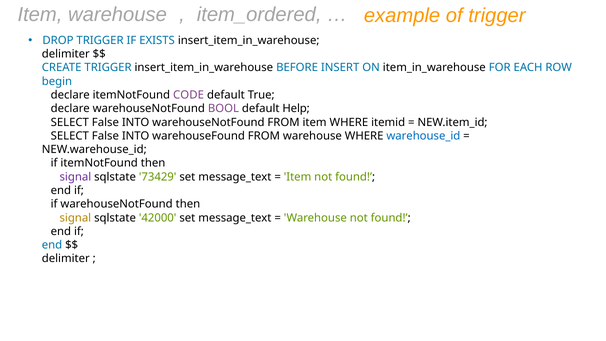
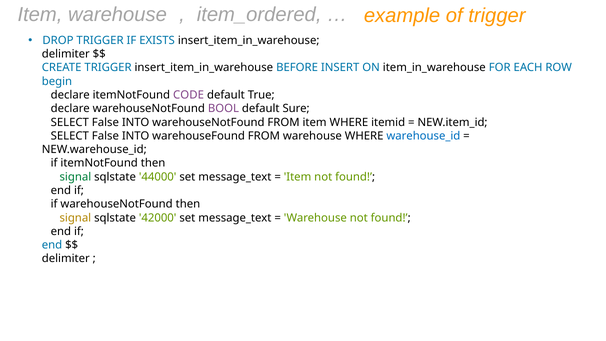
Help: Help -> Sure
signal at (75, 177) colour: purple -> green
73429: 73429 -> 44000
